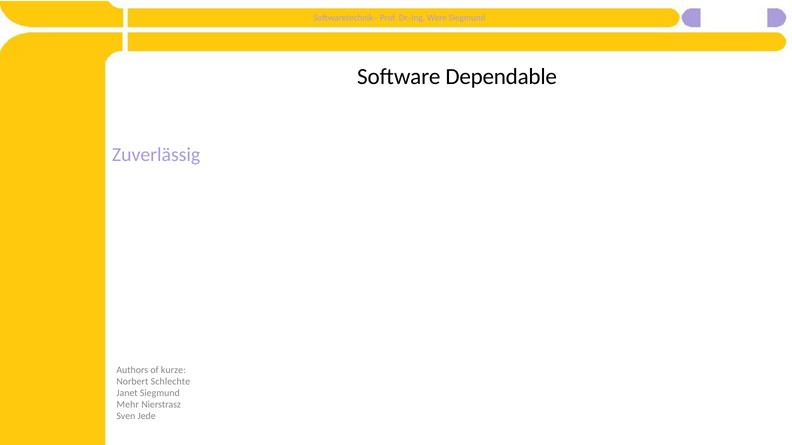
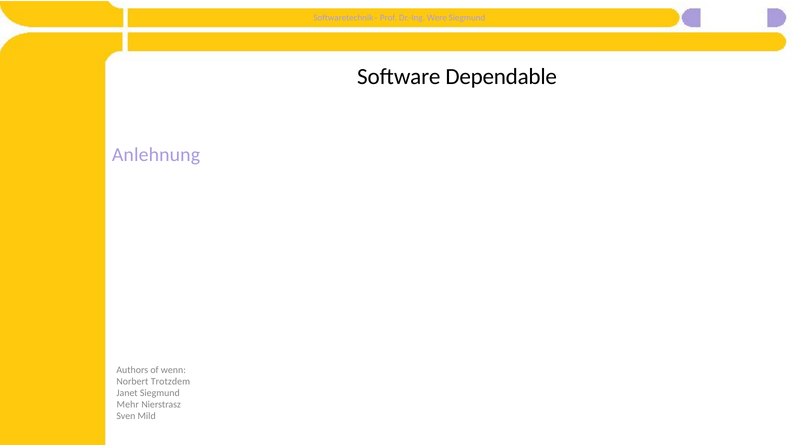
Zuverlässig: Zuverlässig -> Anlehnung
kurze: kurze -> wenn
Schlechte: Schlechte -> Trotzdem
Jede: Jede -> Mild
